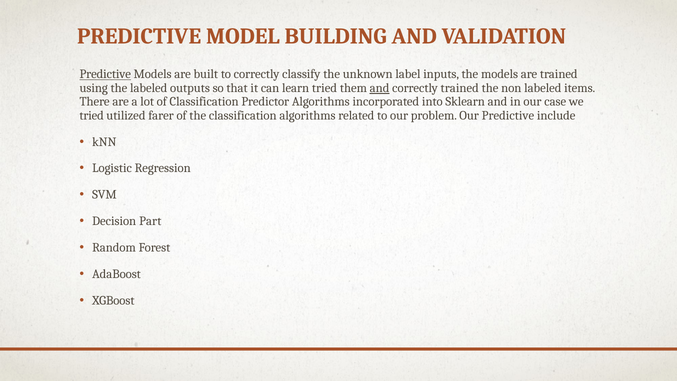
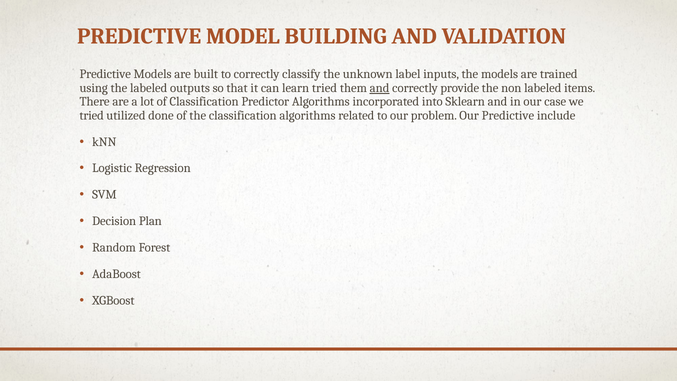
Predictive at (105, 74) underline: present -> none
correctly trained: trained -> provide
farer: farer -> done
Part: Part -> Plan
